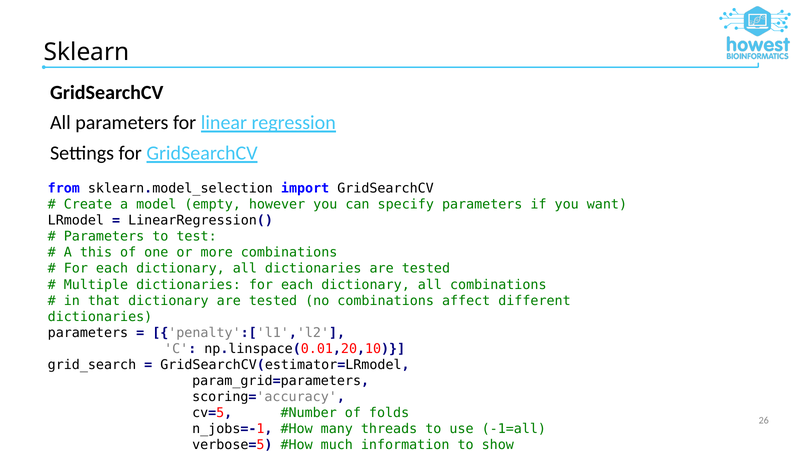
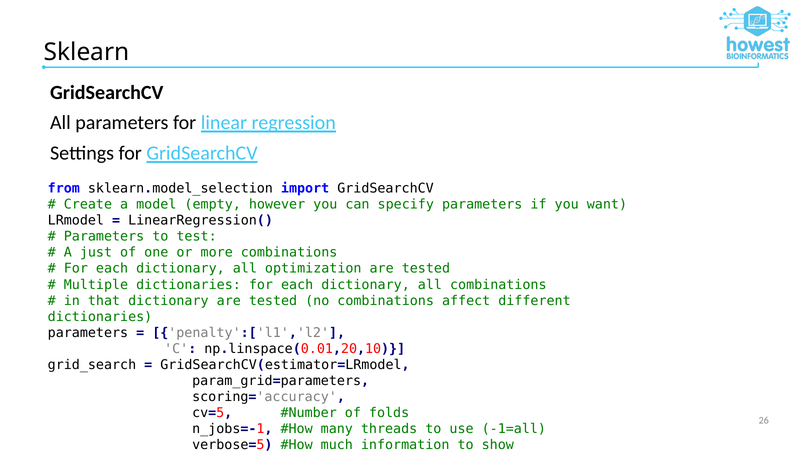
this: this -> just
all dictionaries: dictionaries -> optimization
